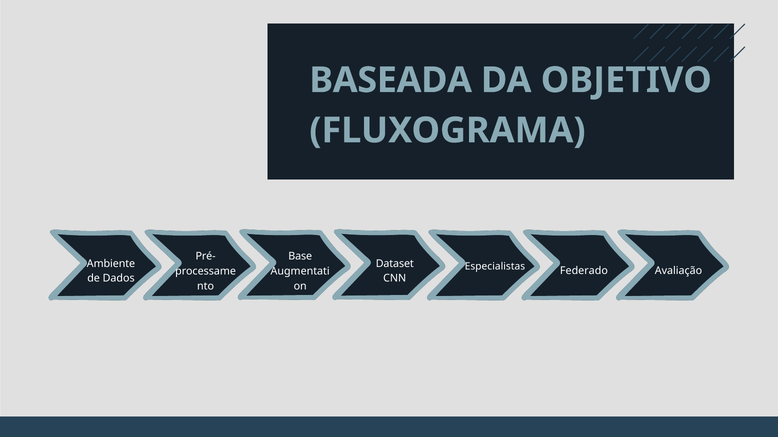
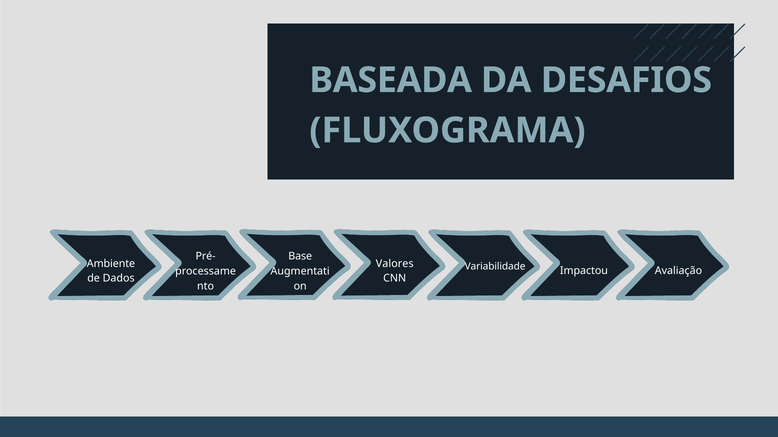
OBJETIVO: OBJETIVO -> DESAFIOS
Dataset: Dataset -> Valores
Especialistas: Especialistas -> Variabilidade
Federado: Federado -> Impactou
